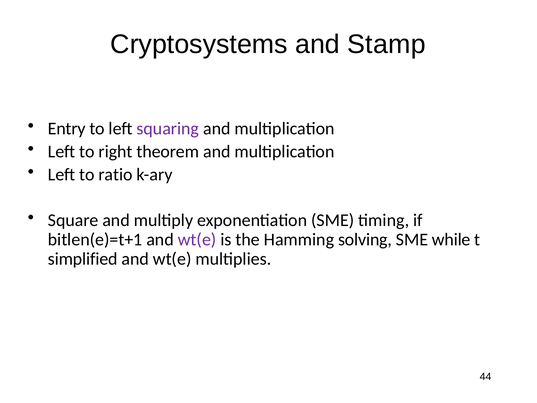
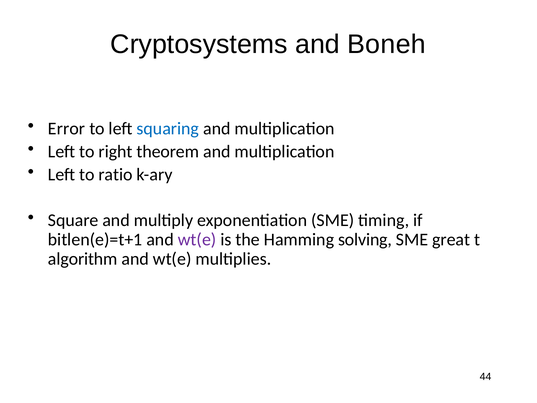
Stamp: Stamp -> Boneh
Entry: Entry -> Error
squaring colour: purple -> blue
while: while -> great
simplified: simplified -> algorithm
